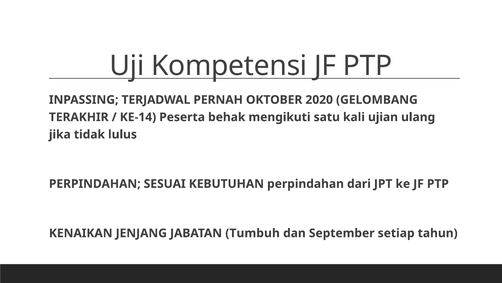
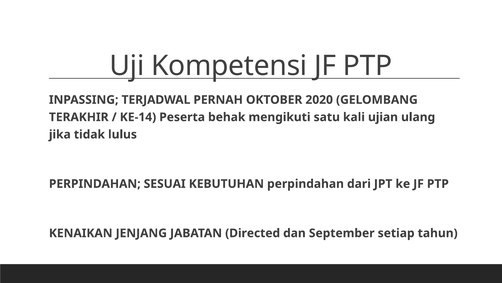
Tumbuh: Tumbuh -> Directed
